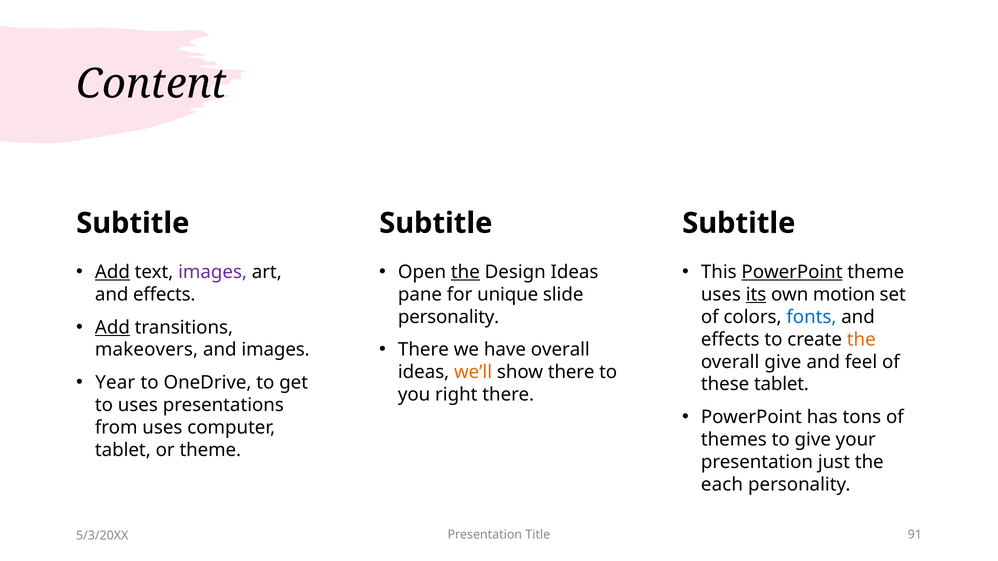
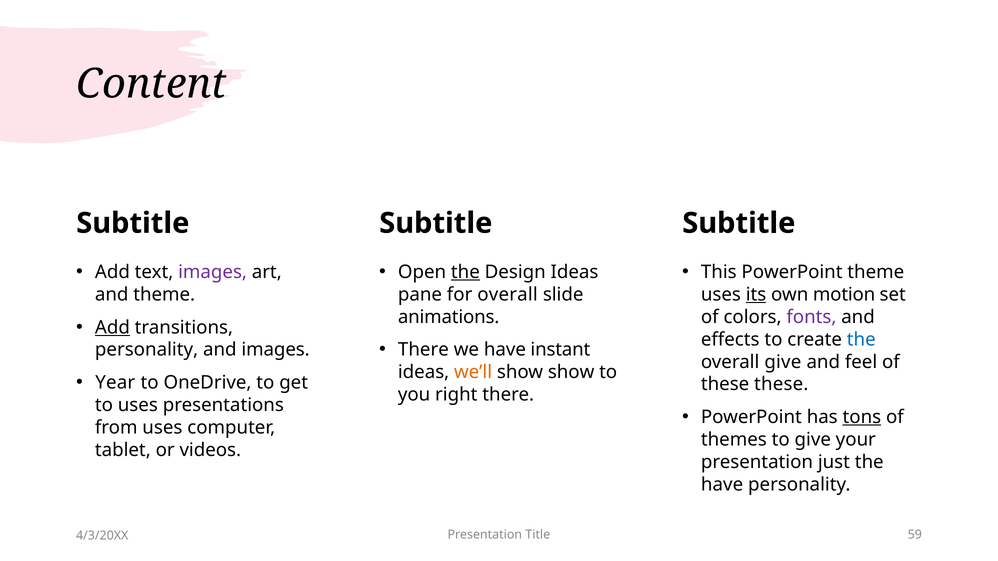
Add at (112, 272) underline: present -> none
PowerPoint at (792, 272) underline: present -> none
effects at (164, 295): effects -> theme
for unique: unique -> overall
personality at (449, 317): personality -> animations
fonts colour: blue -> purple
the at (861, 340) colour: orange -> blue
have overall: overall -> instant
makeovers at (146, 350): makeovers -> personality
show there: there -> show
these tablet: tablet -> these
tons underline: none -> present
or theme: theme -> videos
each at (722, 485): each -> have
91: 91 -> 59
5/3/20XX: 5/3/20XX -> 4/3/20XX
